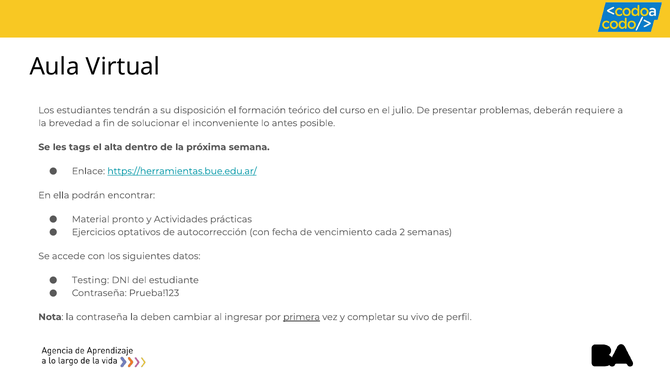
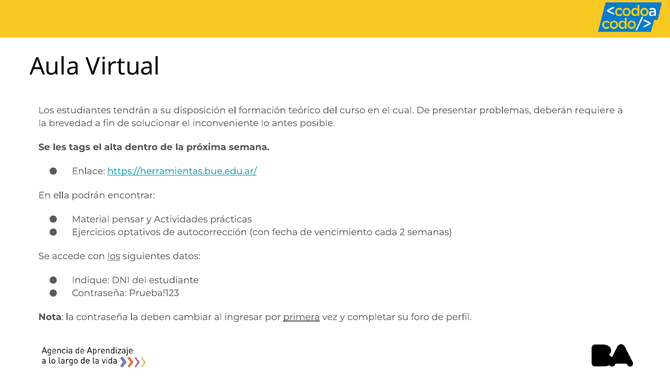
julio: julio -> cual
pronto: pronto -> pensar
los at (114, 256) underline: none -> present
Testing: Testing -> Indique
vivo: vivo -> foro
